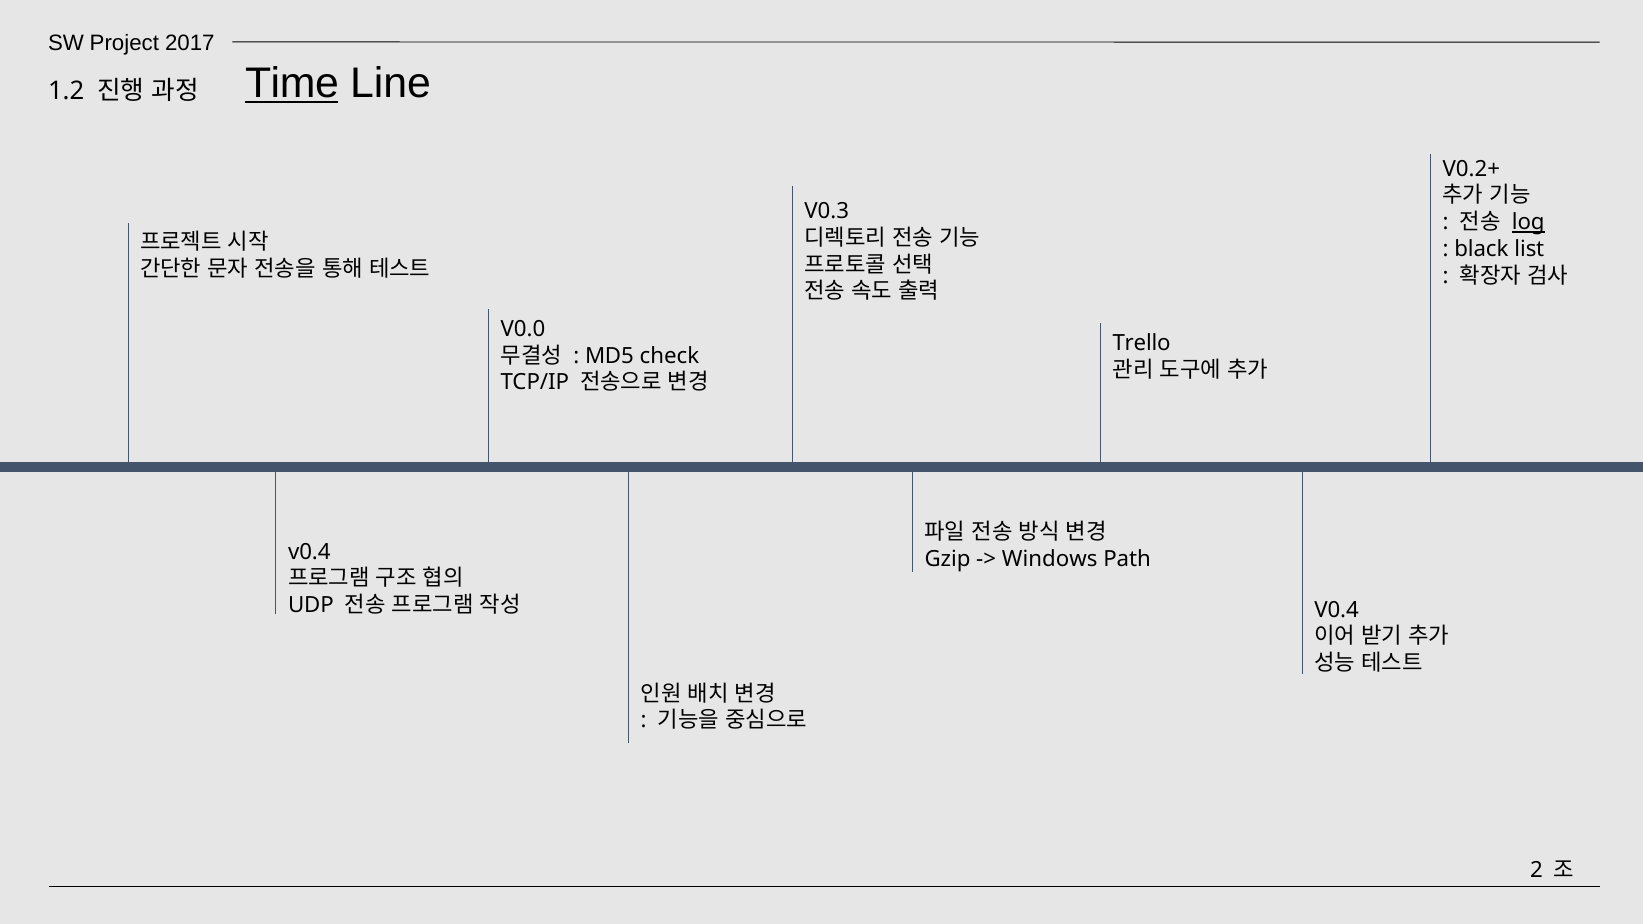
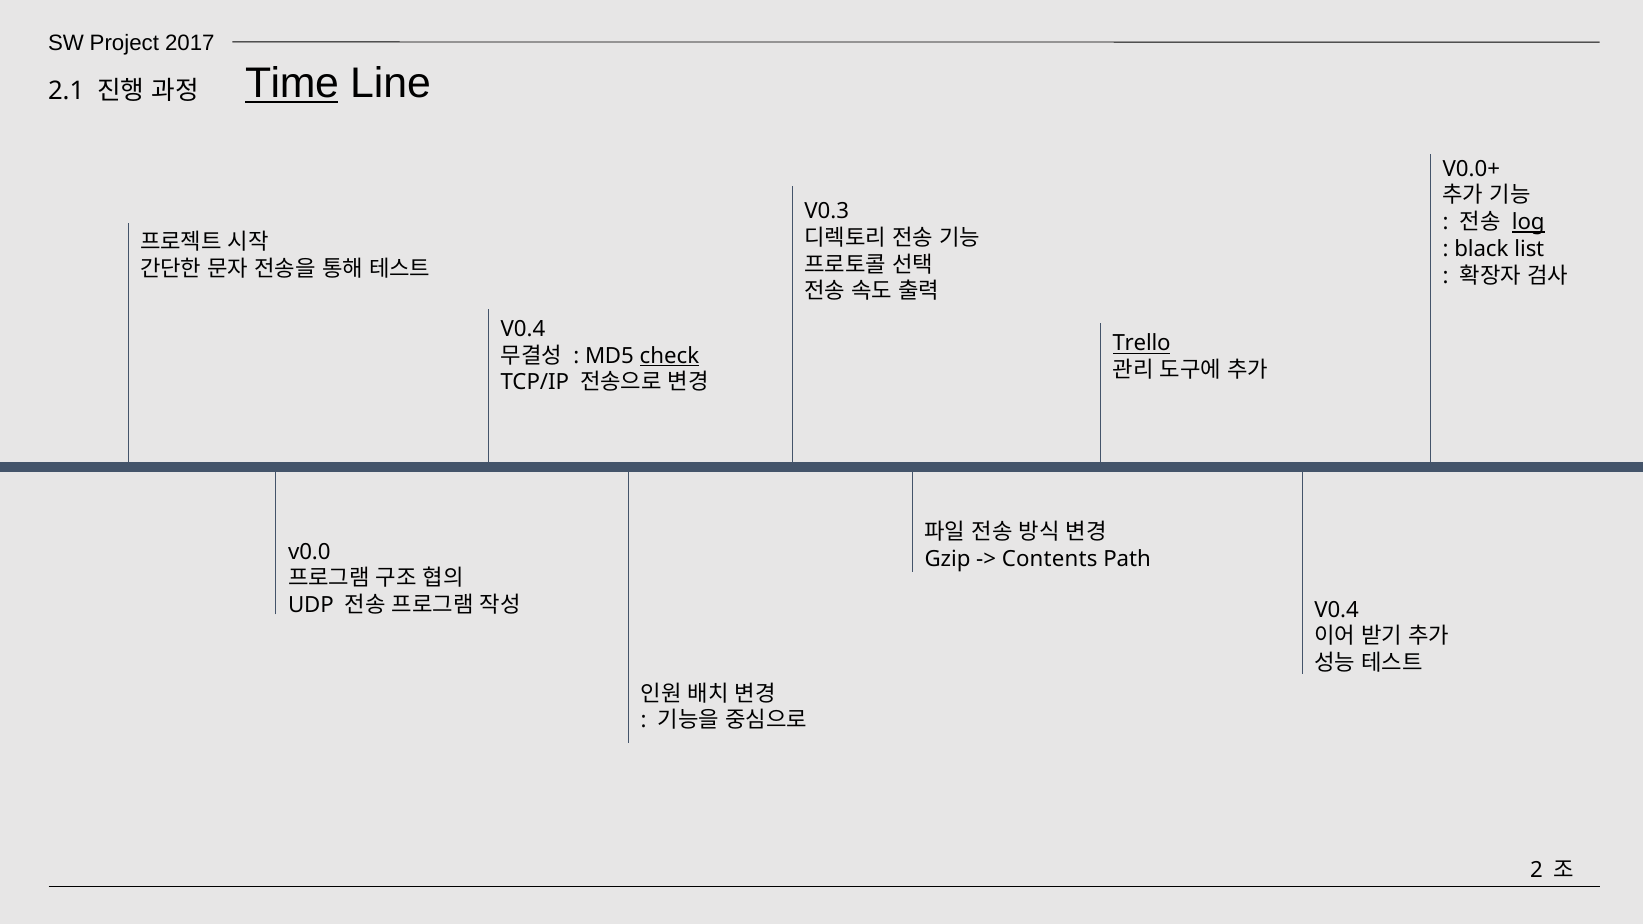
1.2: 1.2 -> 2.1
V0.2+: V0.2+ -> V0.0+
V0.0 at (523, 329): V0.0 -> V0.4
Trello underline: none -> present
check underline: none -> present
v0.4 at (309, 552): v0.4 -> v0.0
Windows: Windows -> Contents
